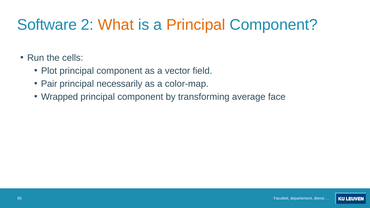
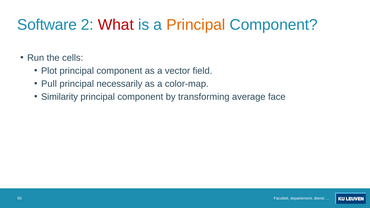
What colour: orange -> red
Pair: Pair -> Pull
Wrapped: Wrapped -> Similarity
